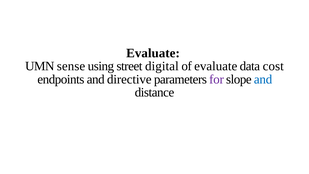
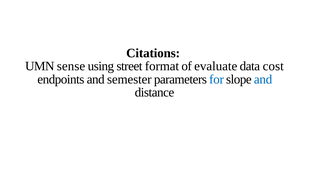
Evaluate at (153, 53): Evaluate -> Citations
digital: digital -> format
directive: directive -> semester
for colour: purple -> blue
